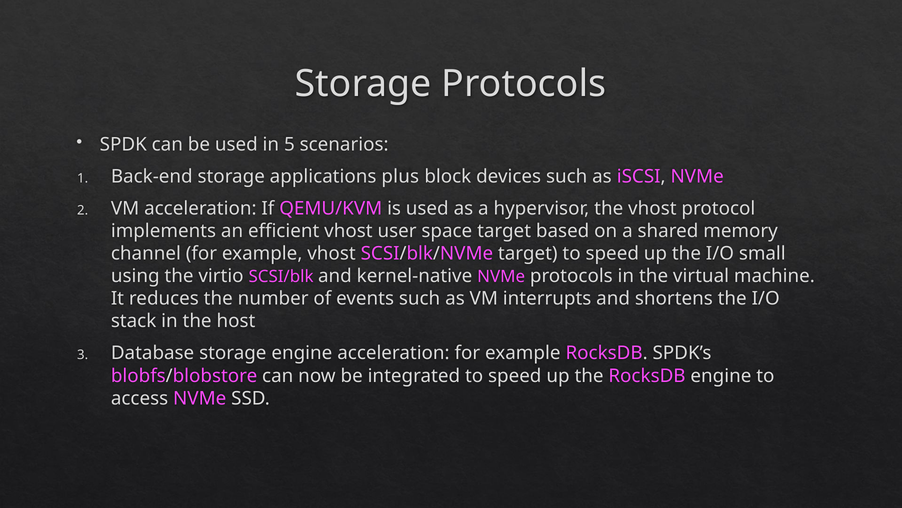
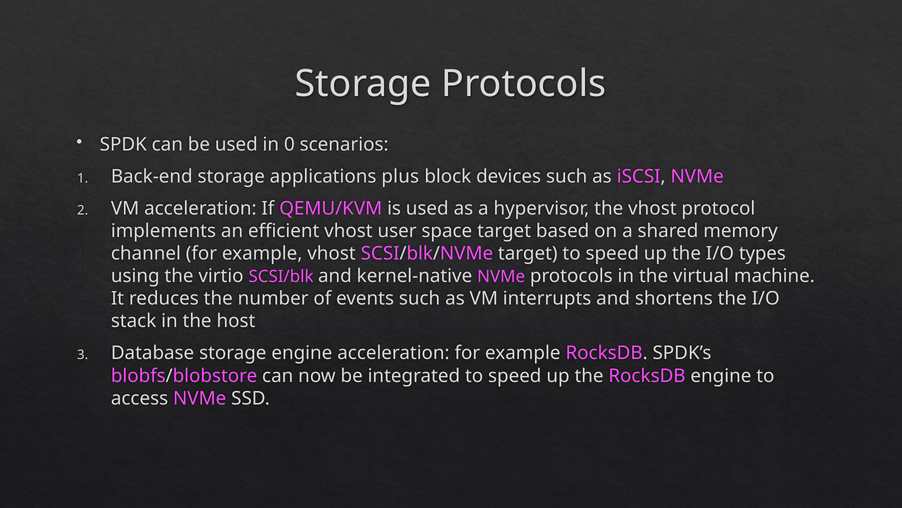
5: 5 -> 0
small: small -> types
